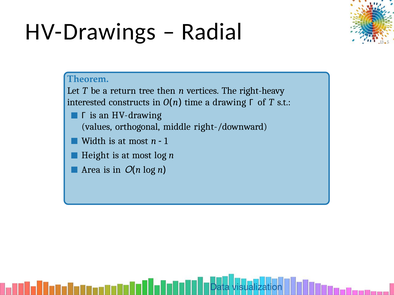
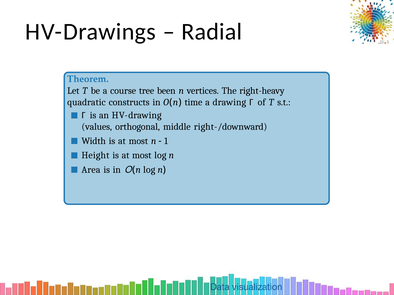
return: return -> course
then: then -> been
interested: interested -> quadratic
